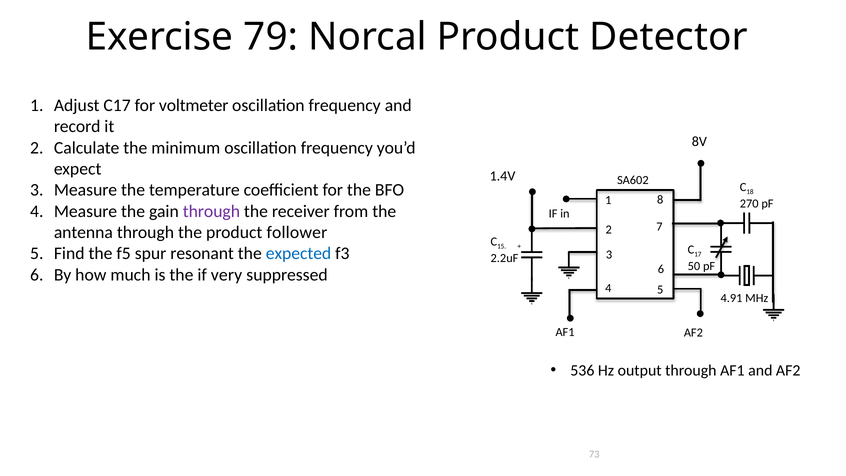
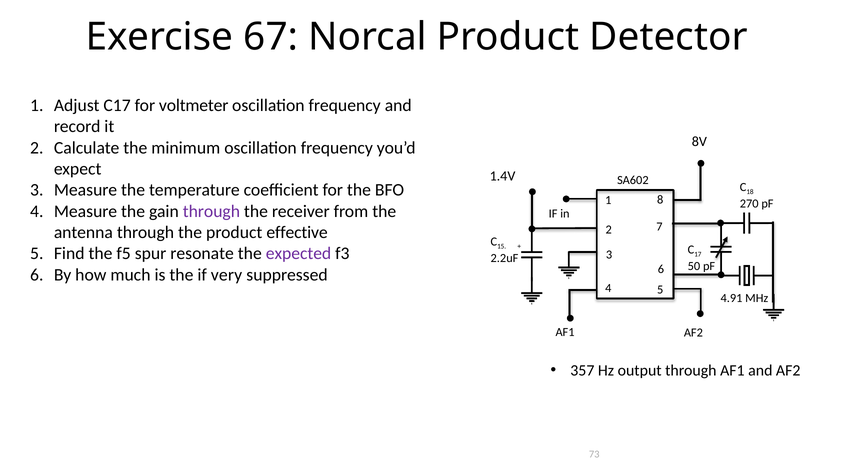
79: 79 -> 67
follower: follower -> effective
resonant: resonant -> resonate
expected colour: blue -> purple
536: 536 -> 357
